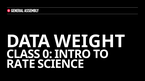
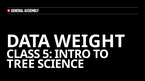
0: 0 -> 5
RATE: RATE -> TREE
